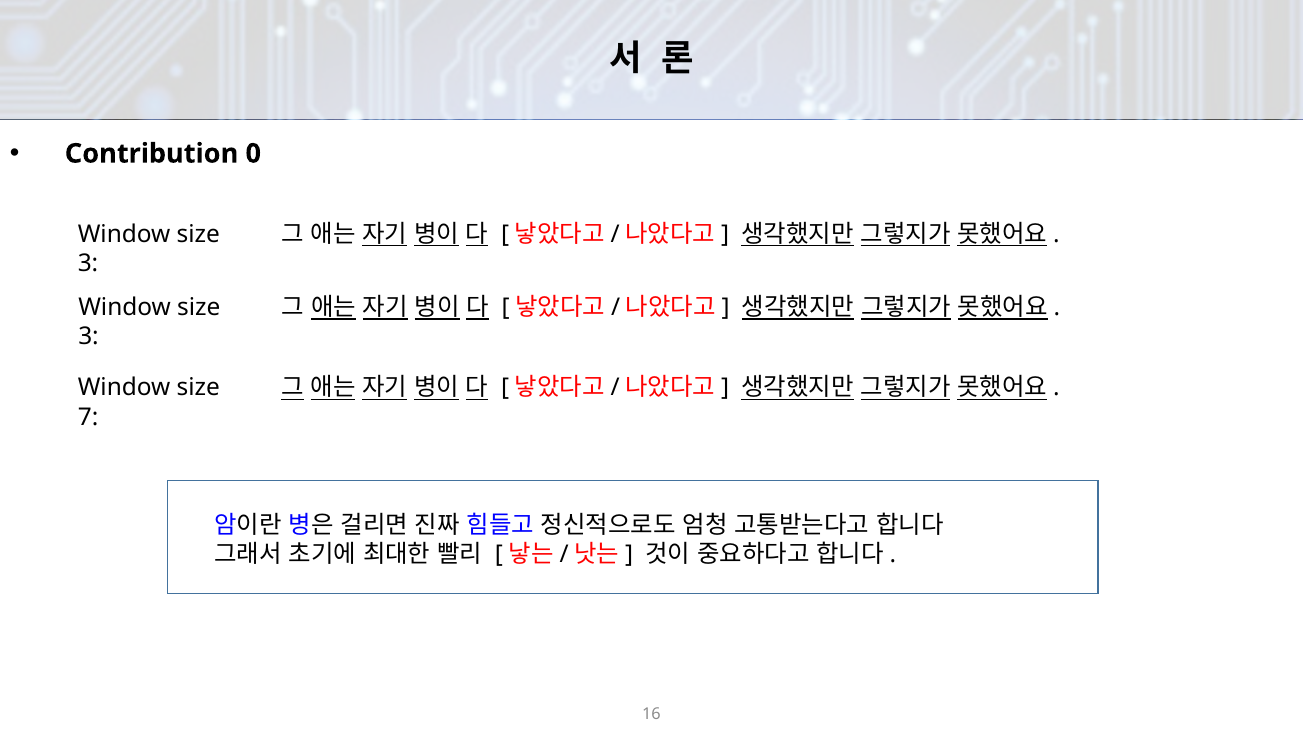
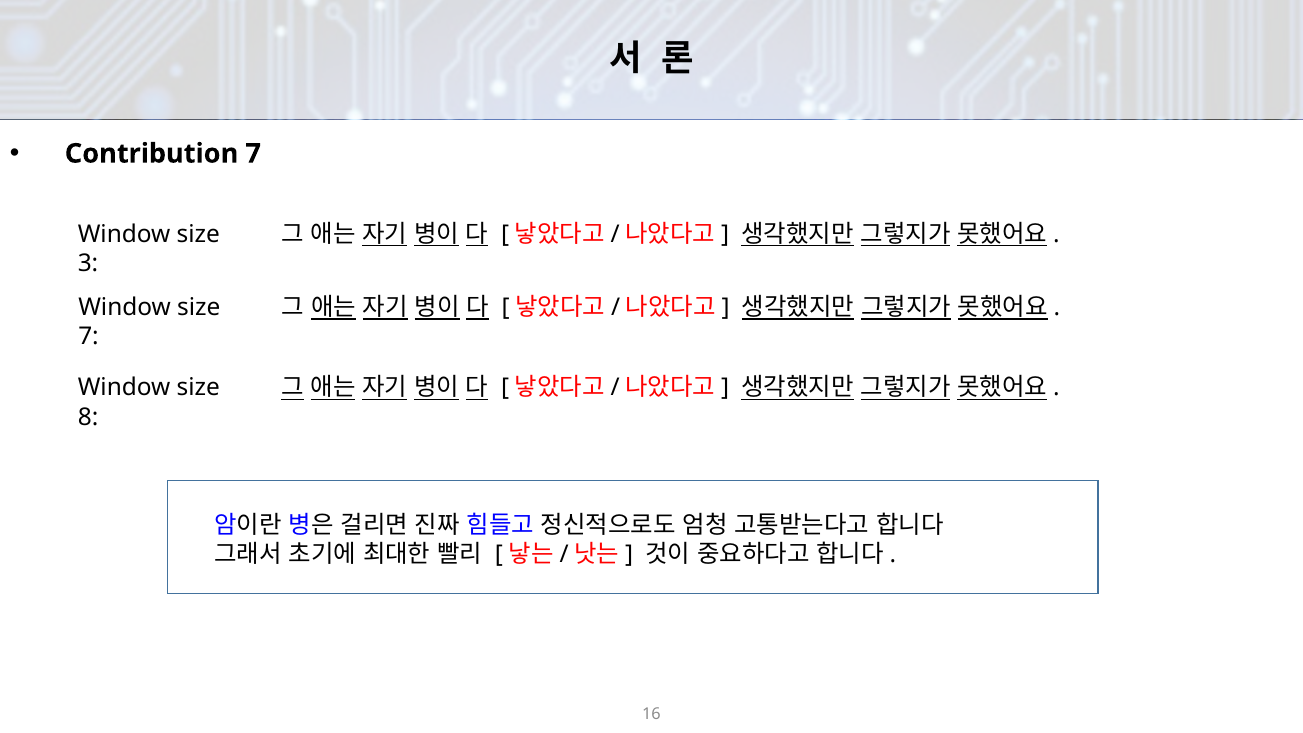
Contribution 0: 0 -> 7
3 at (89, 337): 3 -> 7
7: 7 -> 8
